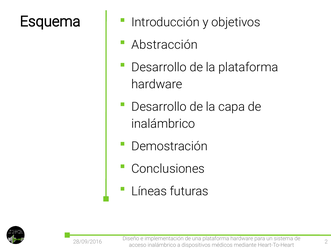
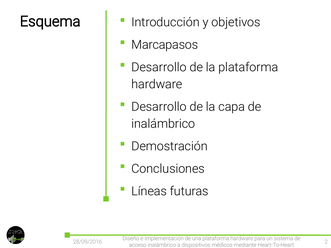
Abstracción: Abstracción -> Marcapasos
